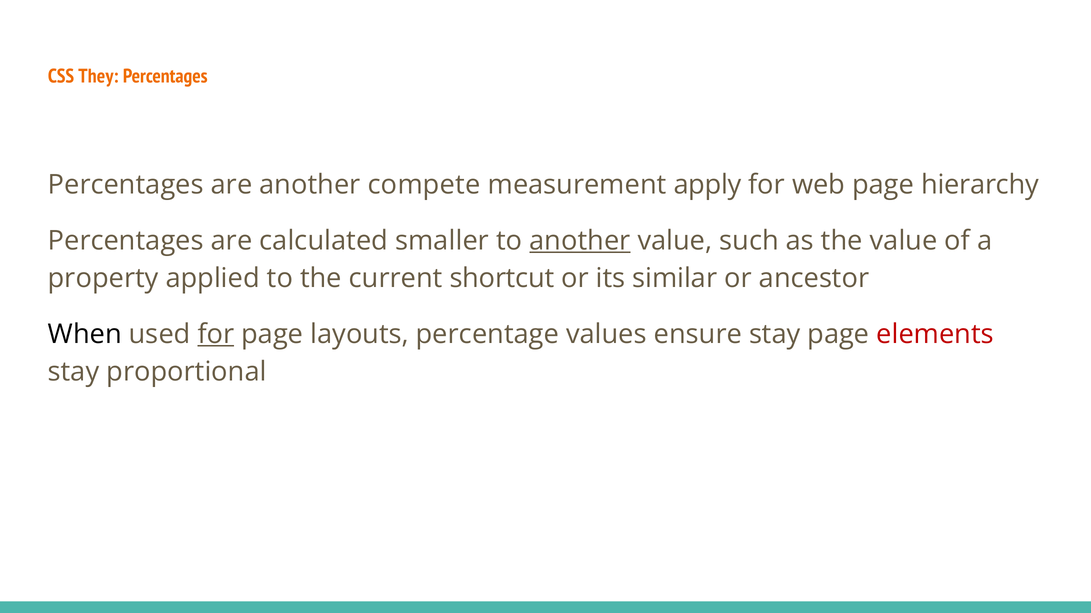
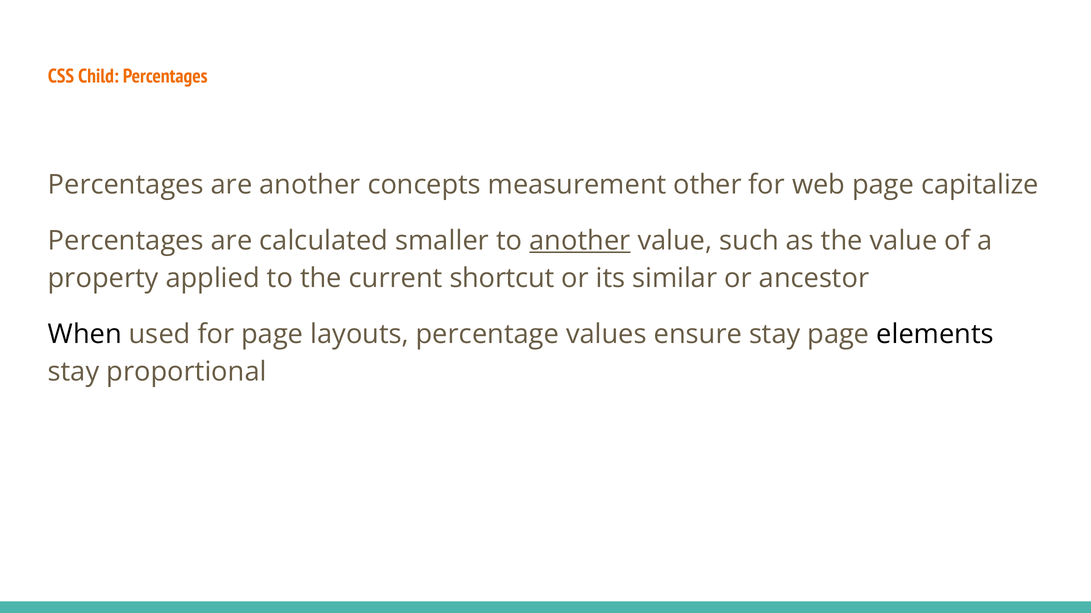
They: They -> Child
compete: compete -> concepts
apply: apply -> other
hierarchy: hierarchy -> capitalize
for at (216, 334) underline: present -> none
elements colour: red -> black
